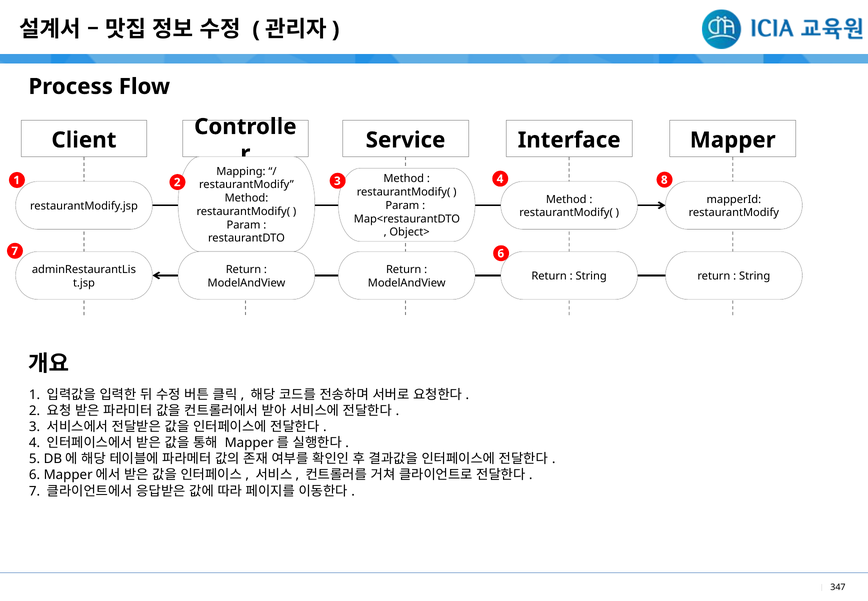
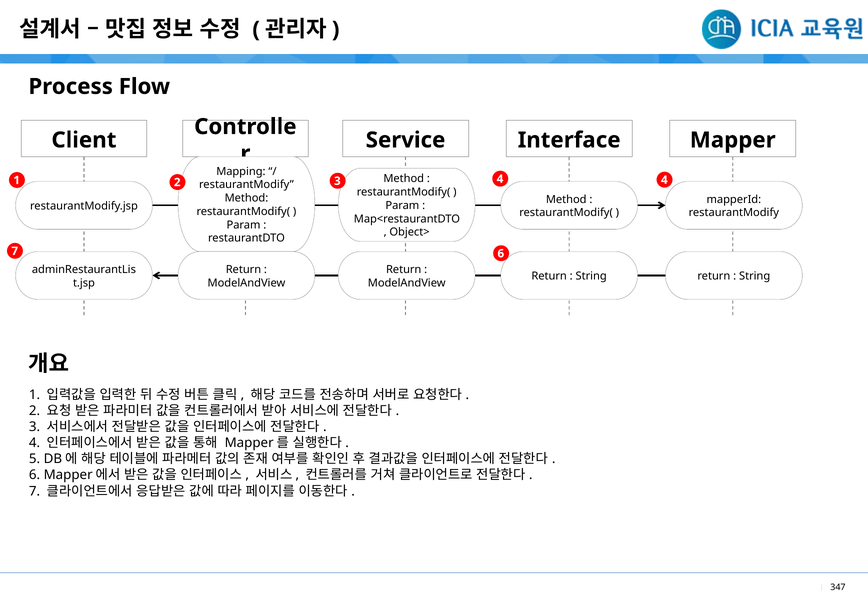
4 8: 8 -> 4
